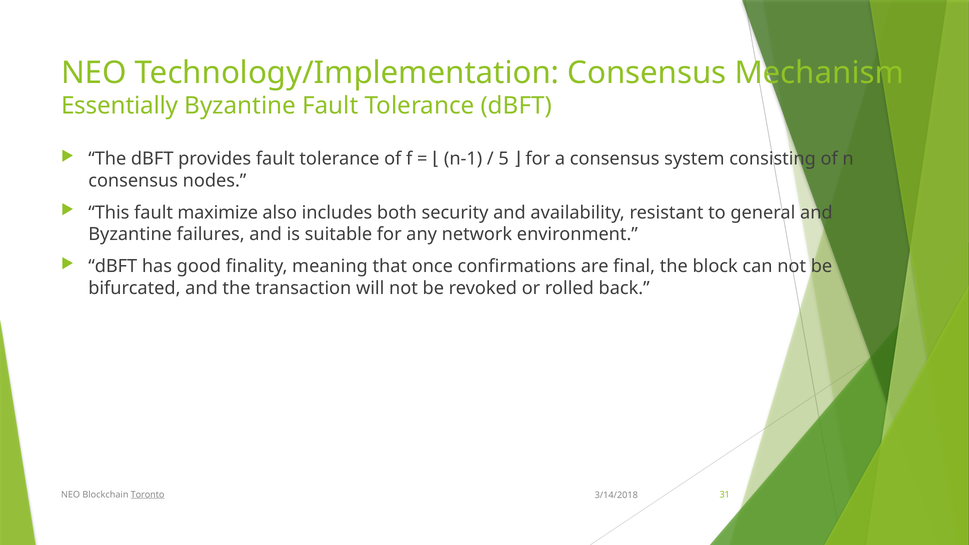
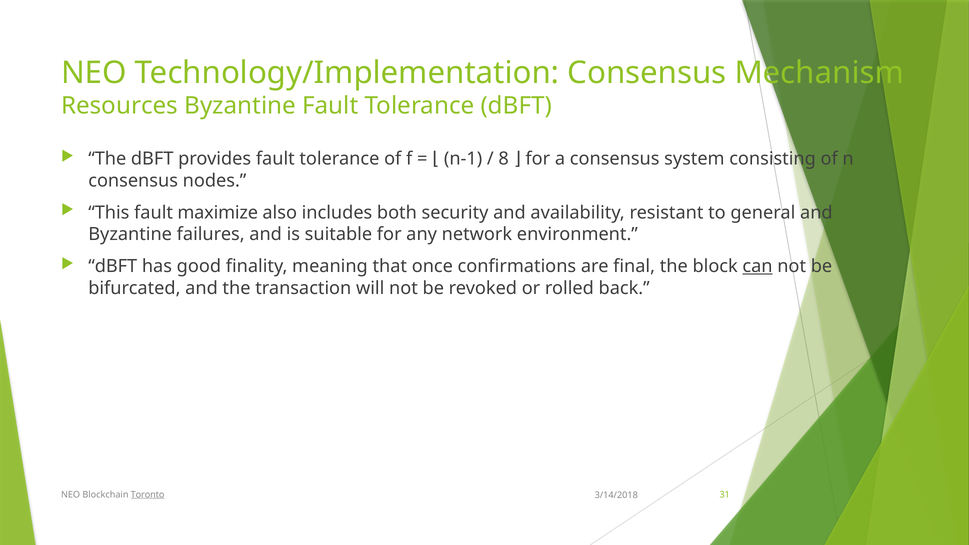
Essentially: Essentially -> Resources
5: 5 -> 8
can underline: none -> present
